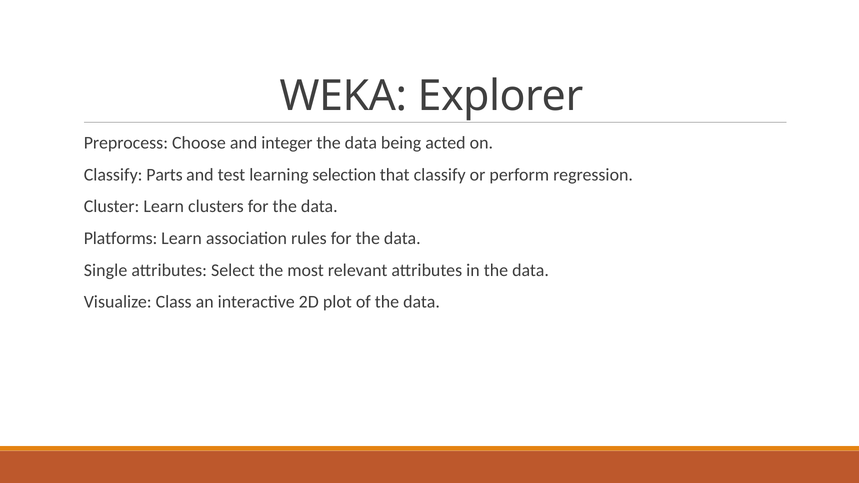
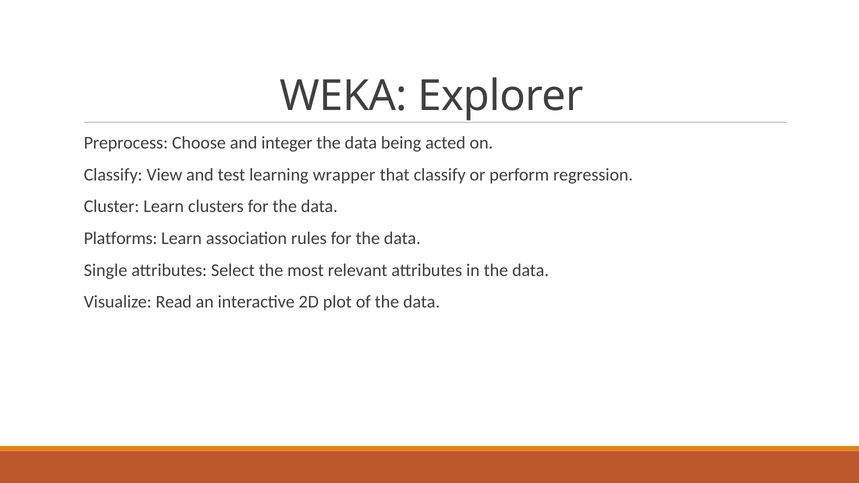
Parts: Parts -> View
selection: selection -> wrapper
Class: Class -> Read
